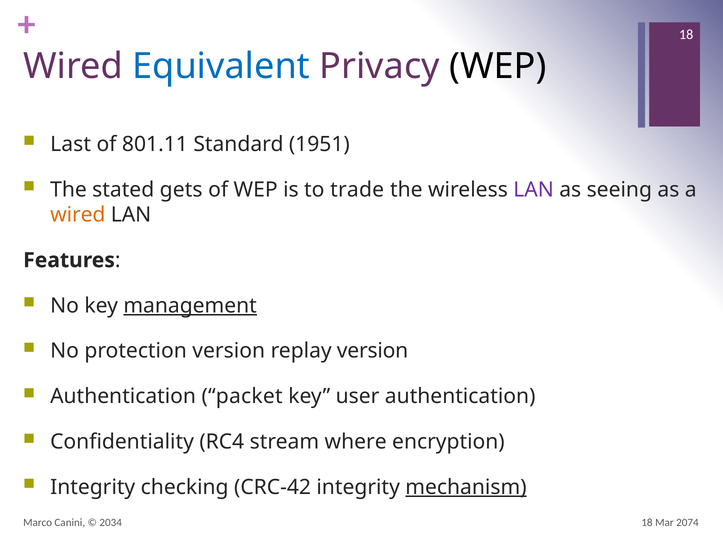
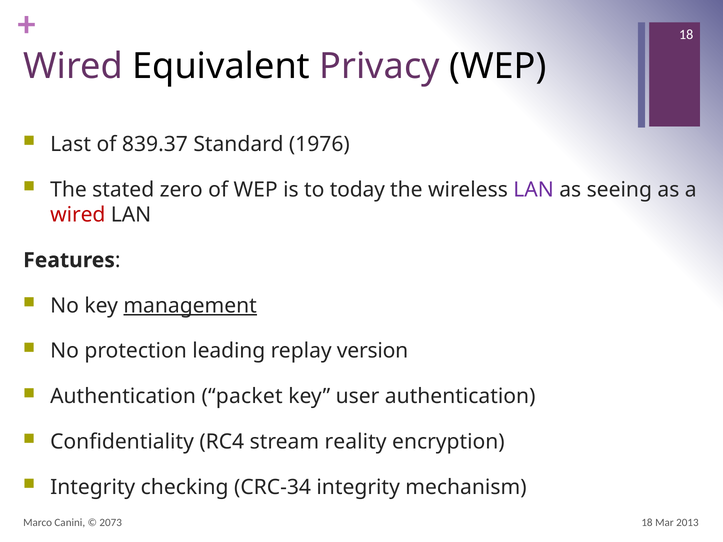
Equivalent colour: blue -> black
801.11: 801.11 -> 839.37
1951: 1951 -> 1976
gets: gets -> zero
trade: trade -> today
wired at (78, 215) colour: orange -> red
protection version: version -> leading
where: where -> reality
CRC-42: CRC-42 -> CRC-34
mechanism underline: present -> none
2034: 2034 -> 2073
2074: 2074 -> 2013
